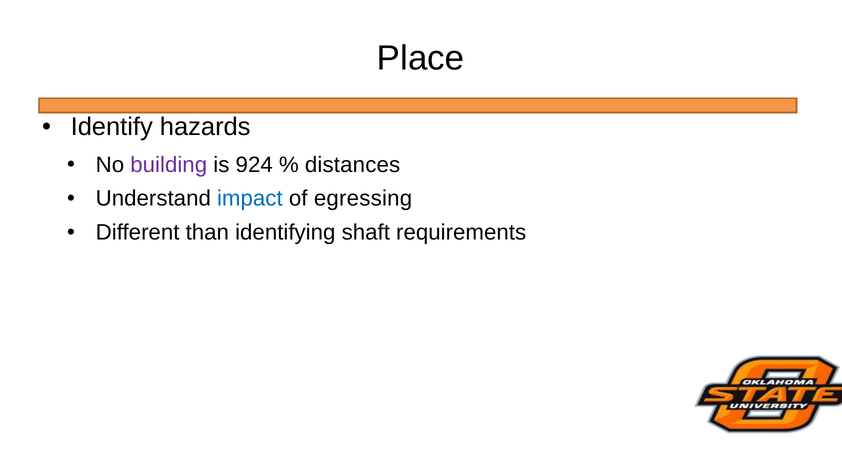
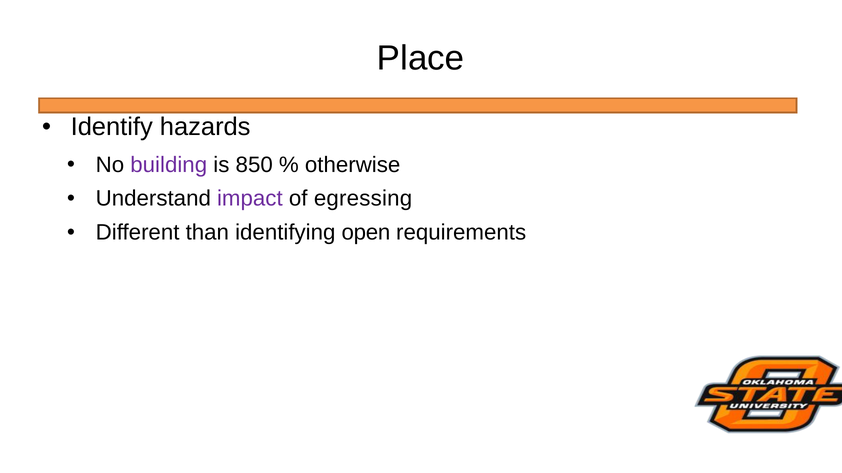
924: 924 -> 850
distances: distances -> otherwise
impact colour: blue -> purple
shaft: shaft -> open
